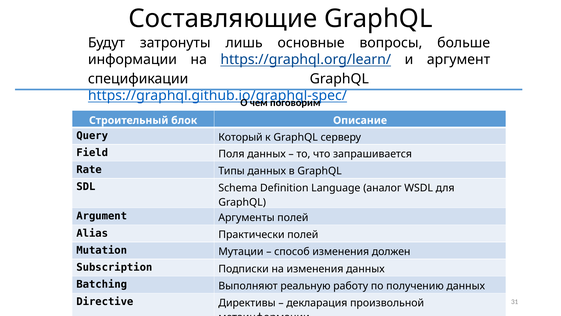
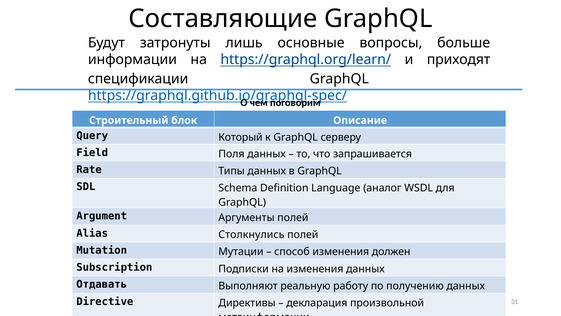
аргумент: аргумент -> приходят
Практически: Практически -> Столкнулись
Batching: Batching -> Отдавать
